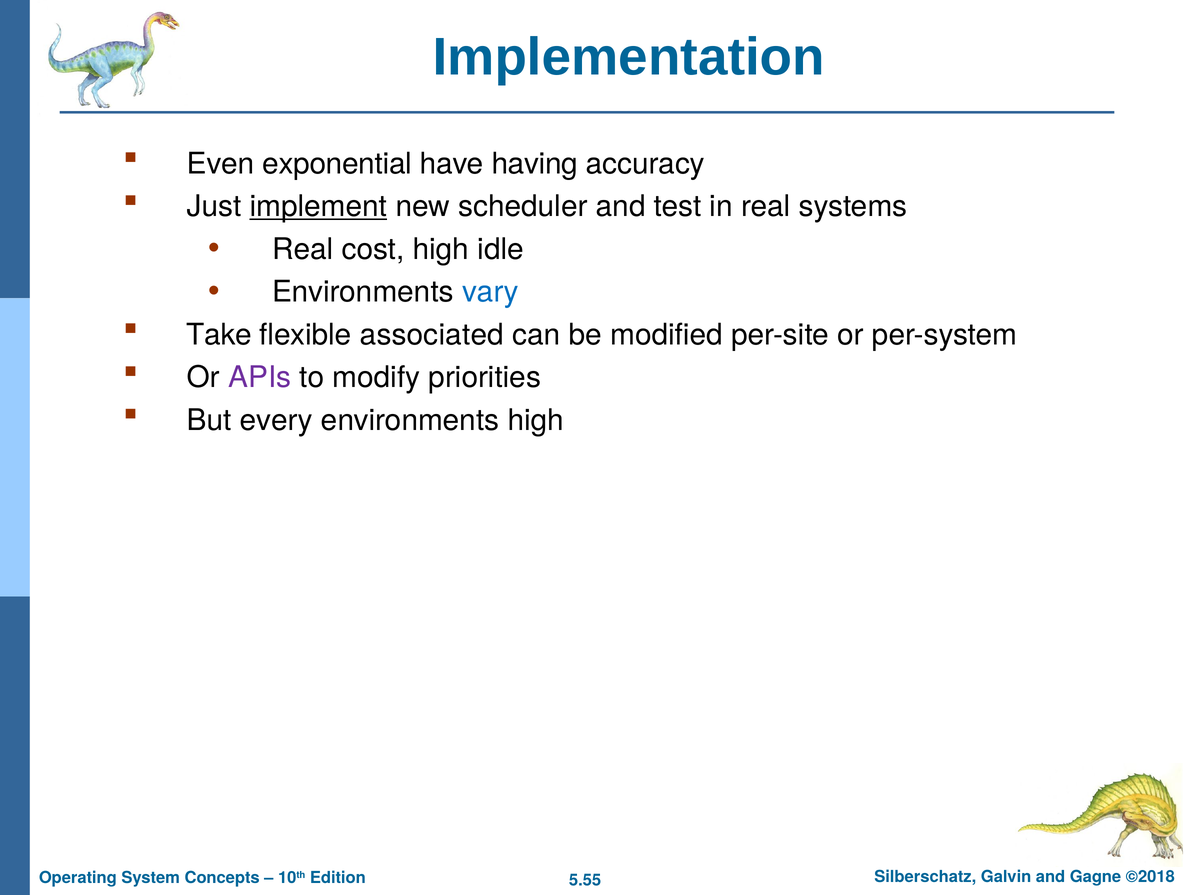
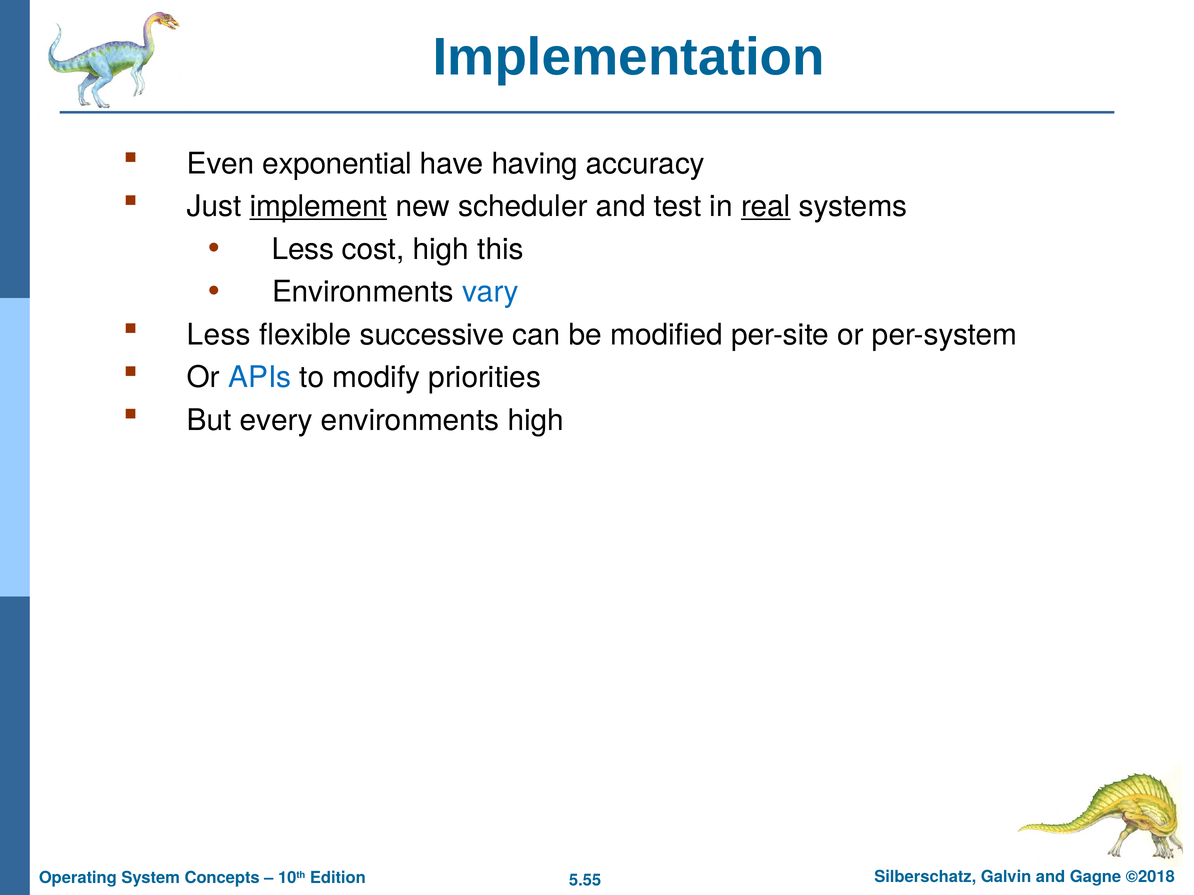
real at (766, 207) underline: none -> present
Real at (303, 249): Real -> Less
idle: idle -> this
Take at (219, 335): Take -> Less
associated: associated -> successive
APIs colour: purple -> blue
